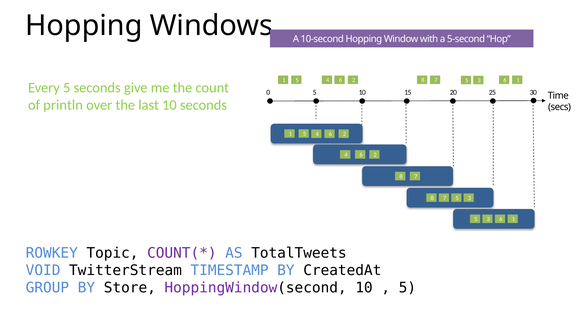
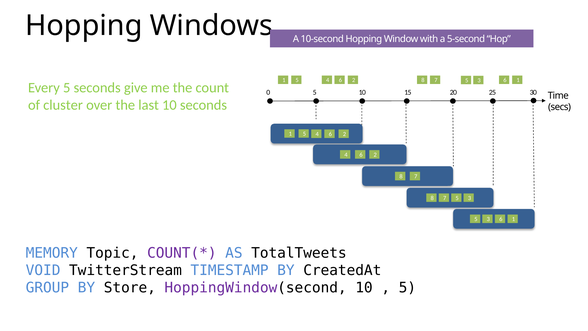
println: println -> cluster
ROWKEY: ROWKEY -> MEMORY
